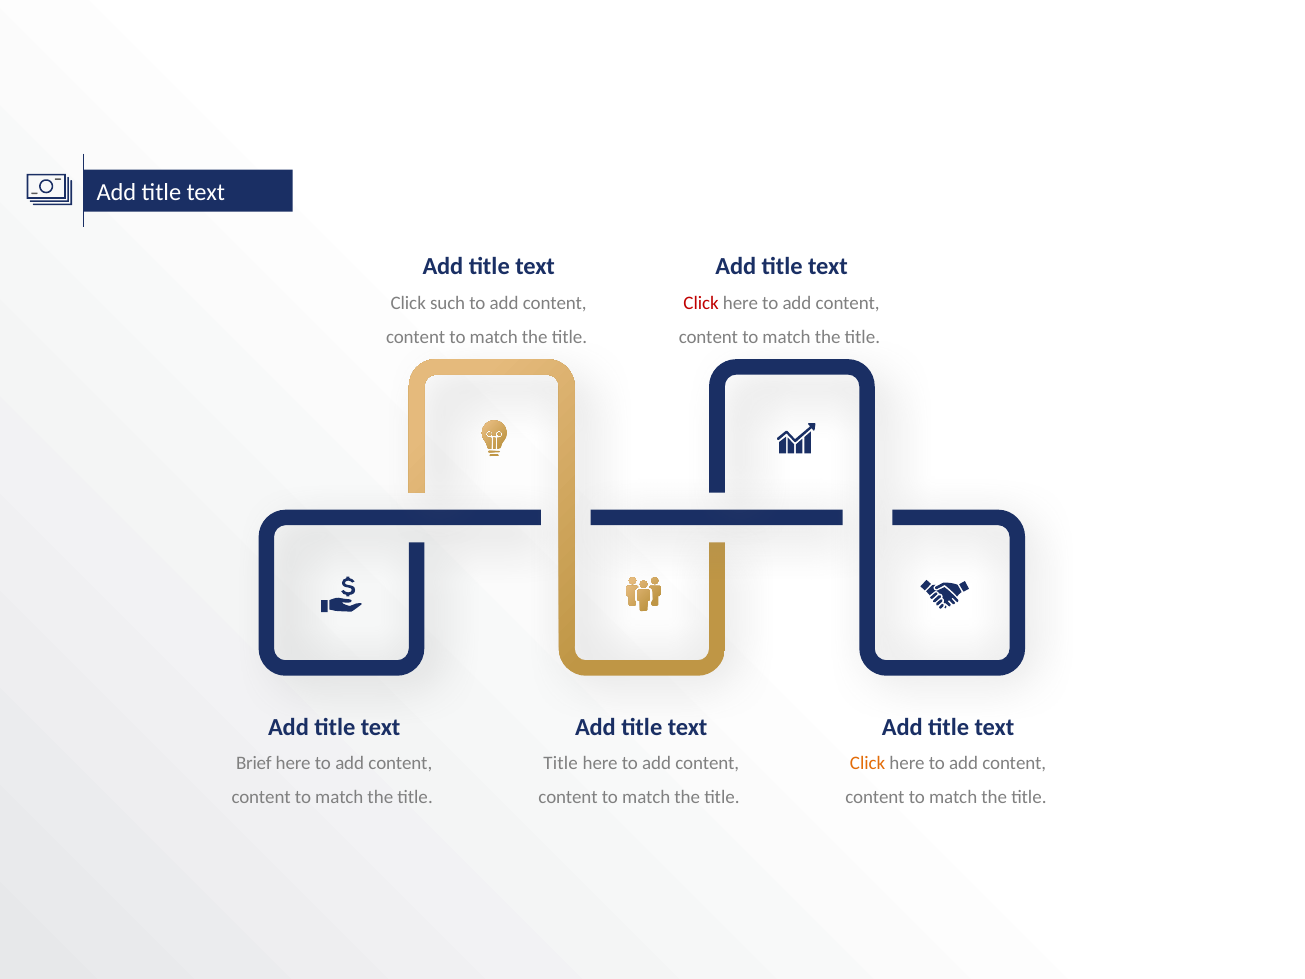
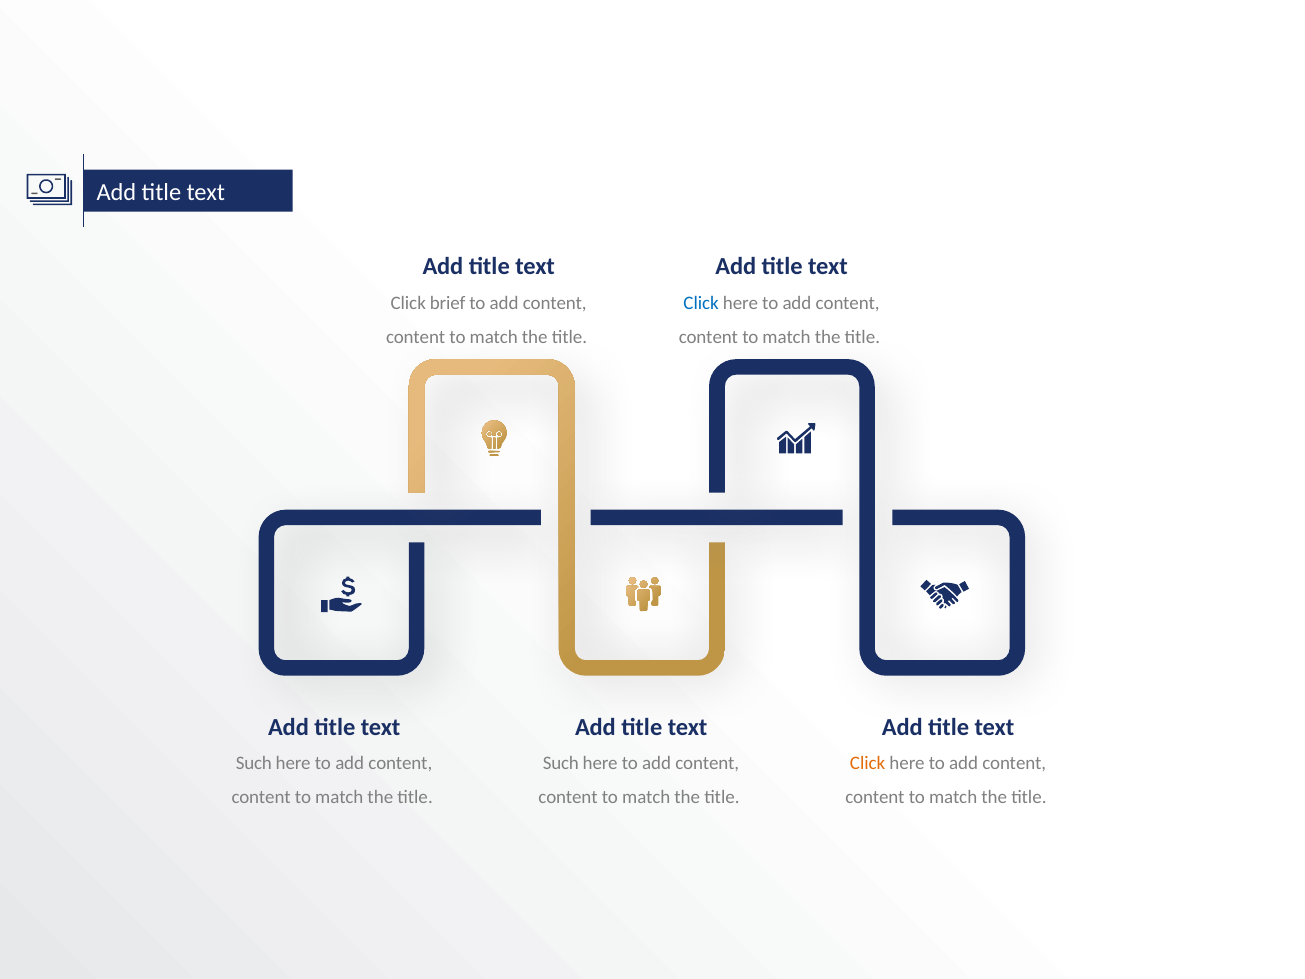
such: such -> brief
Click at (701, 303) colour: red -> blue
Brief at (254, 763): Brief -> Such
Title at (561, 763): Title -> Such
